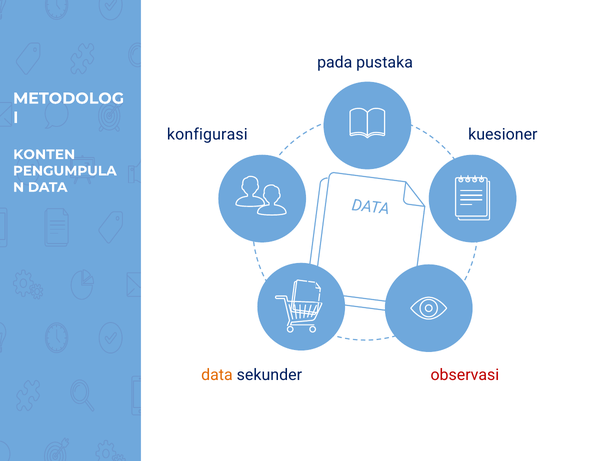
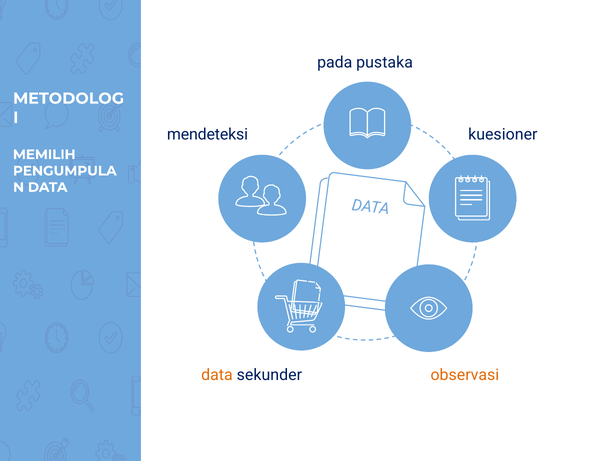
konfigurasi: konfigurasi -> mendeteksi
KONTEN: KONTEN -> MEMILIH
observasi colour: red -> orange
